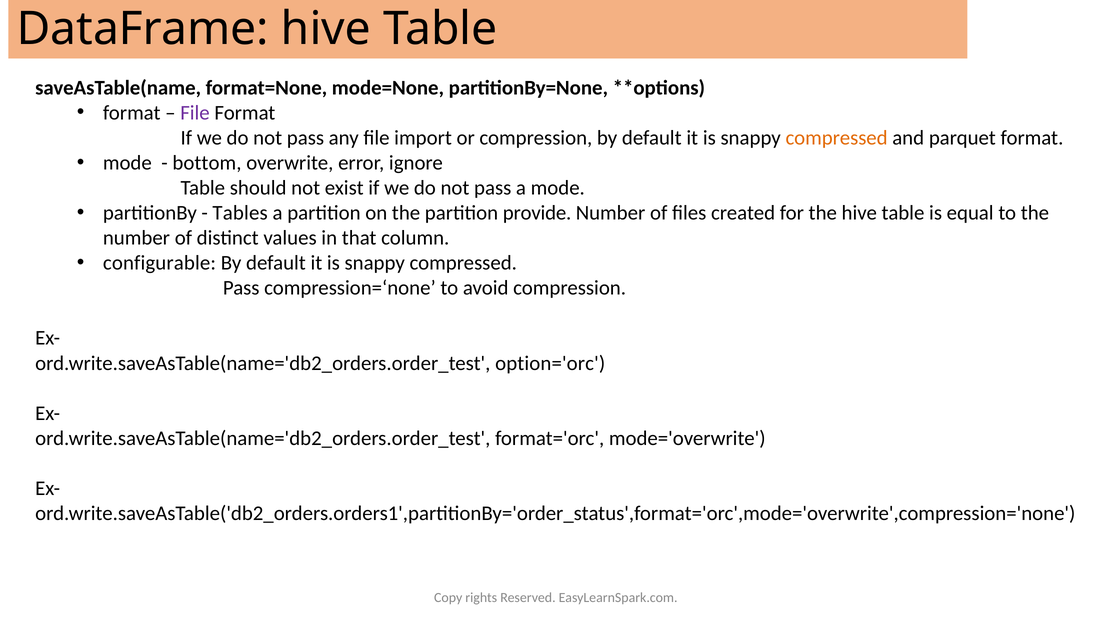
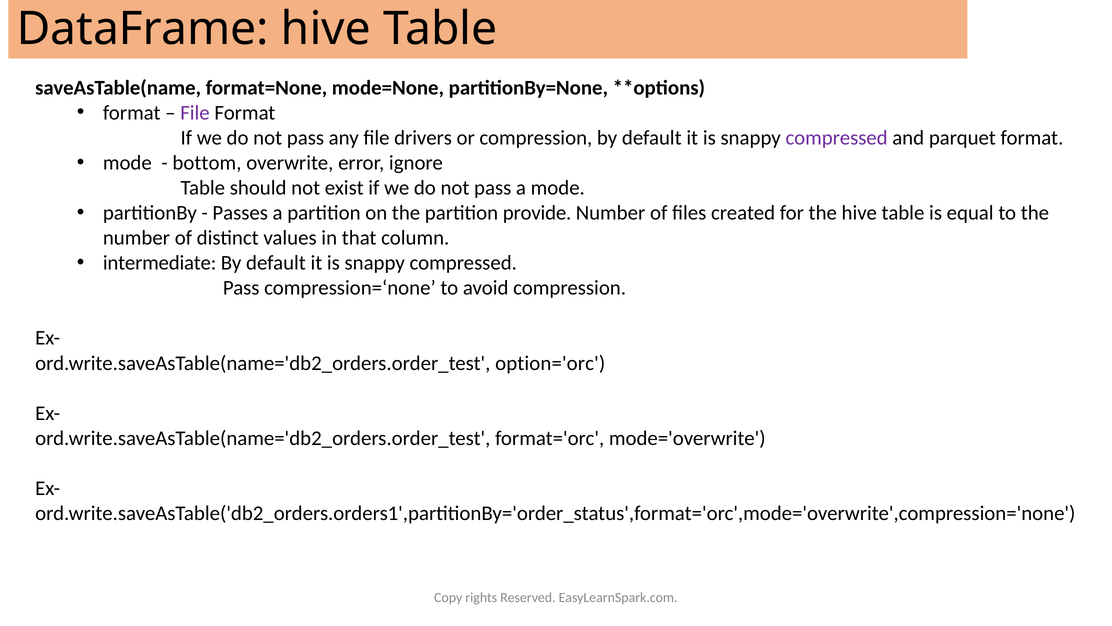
import: import -> drivers
compressed at (837, 138) colour: orange -> purple
Tables: Tables -> Passes
configurable: configurable -> intermediate
